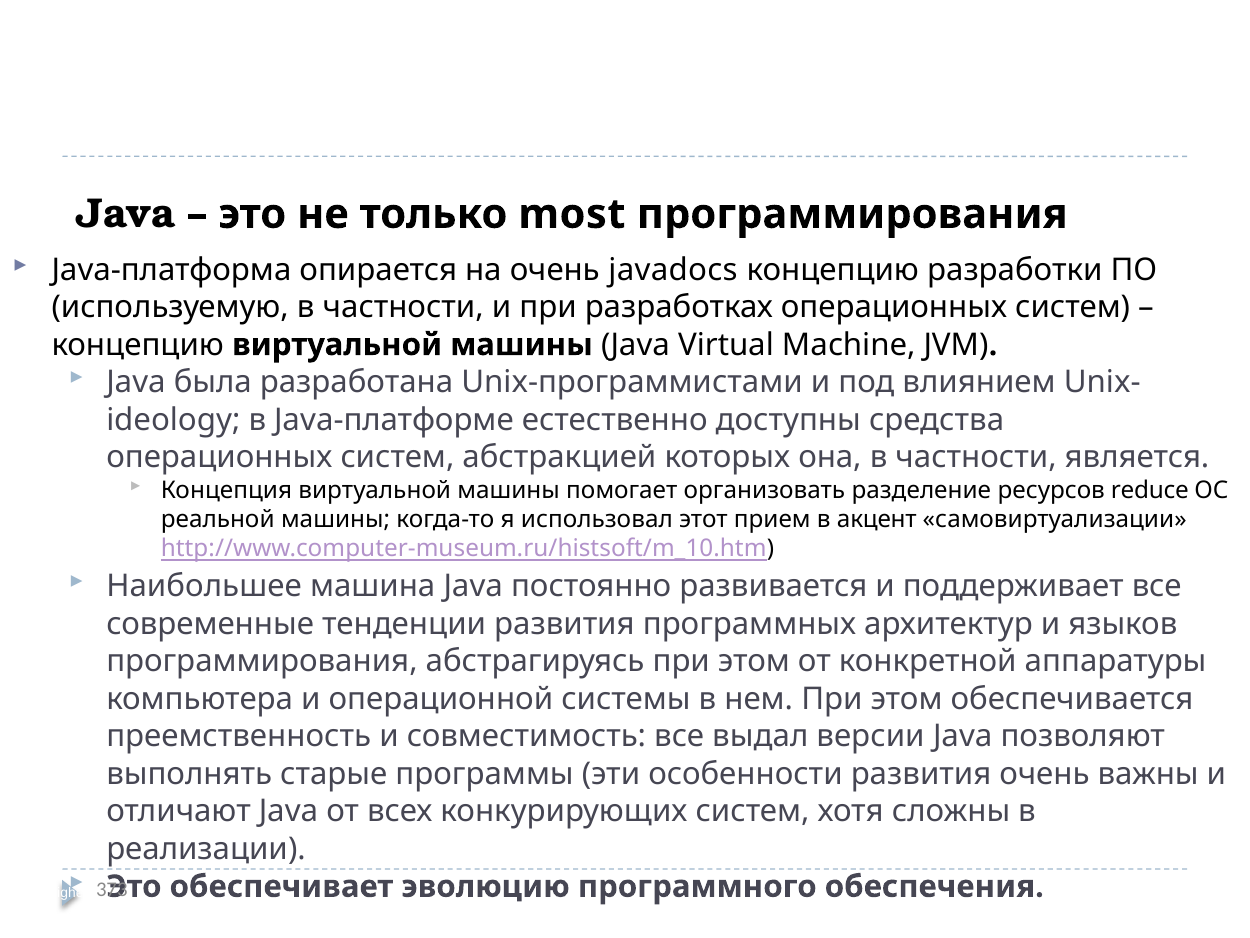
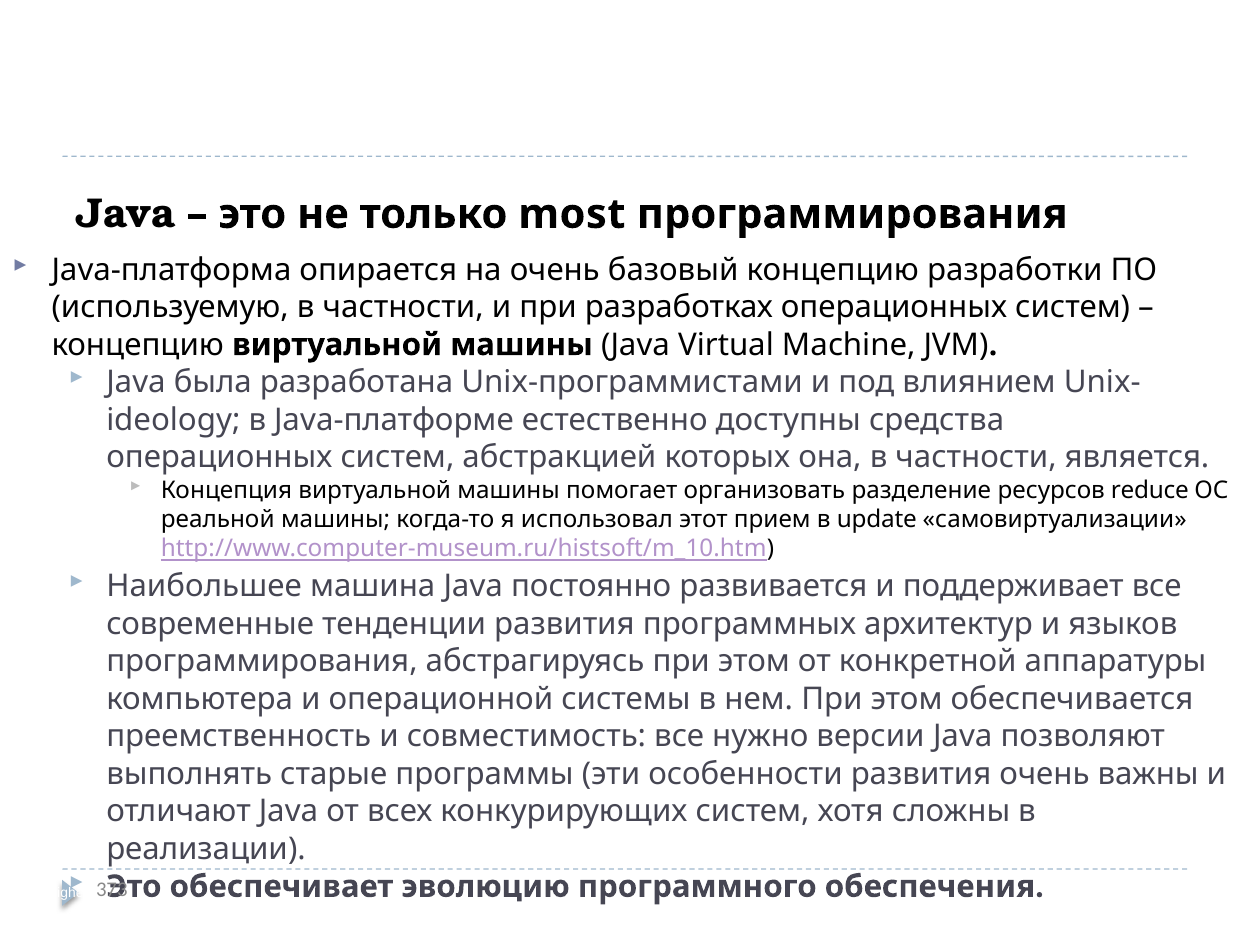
javadocs: javadocs -> базовый
акцент: акцент -> update
выдал: выдал -> нужно
